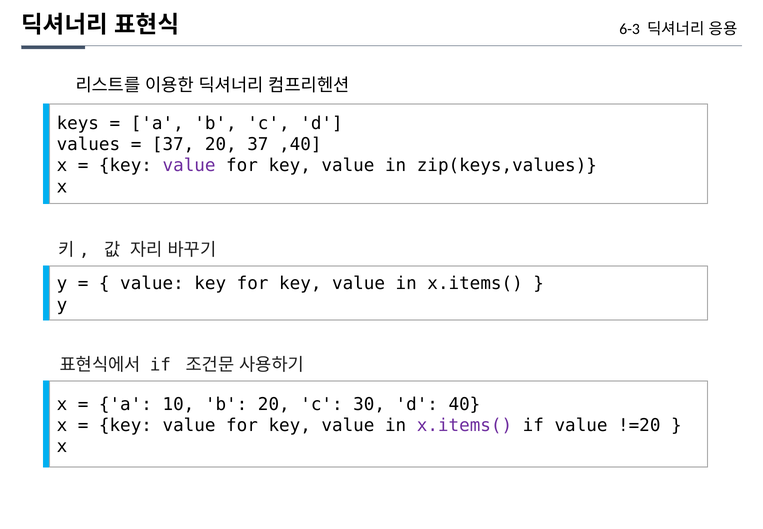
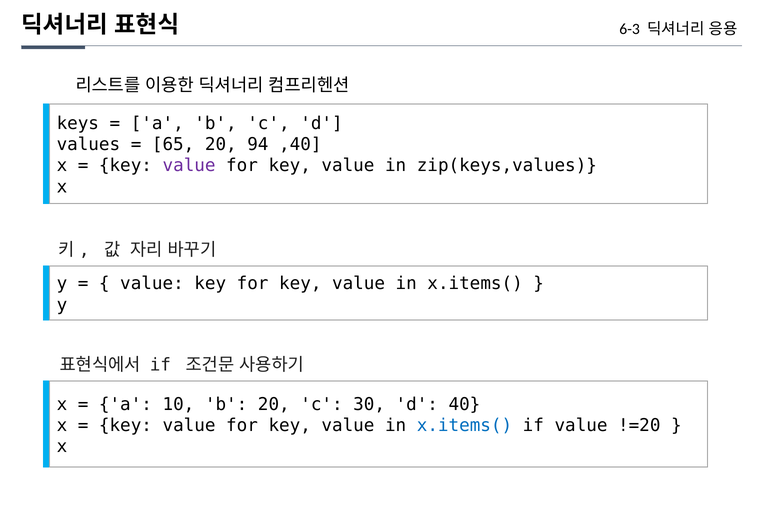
37 at (173, 144): 37 -> 65
20 37: 37 -> 94
x.items( at (464, 425) colour: purple -> blue
